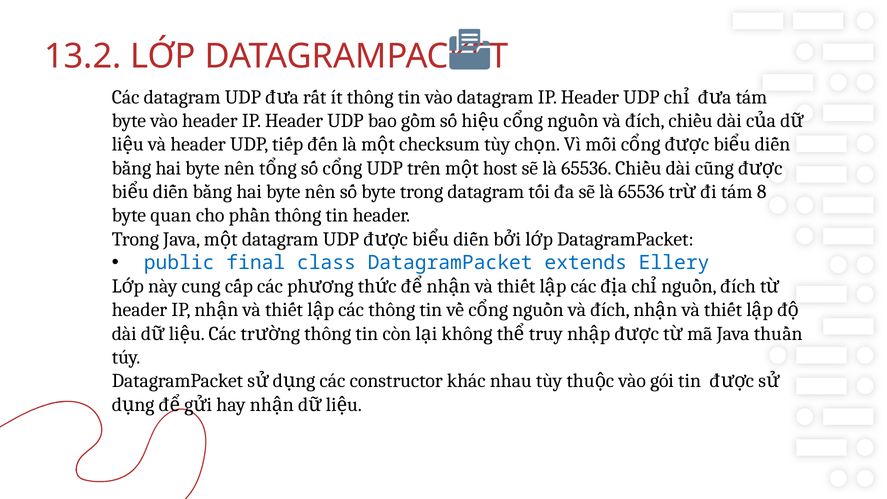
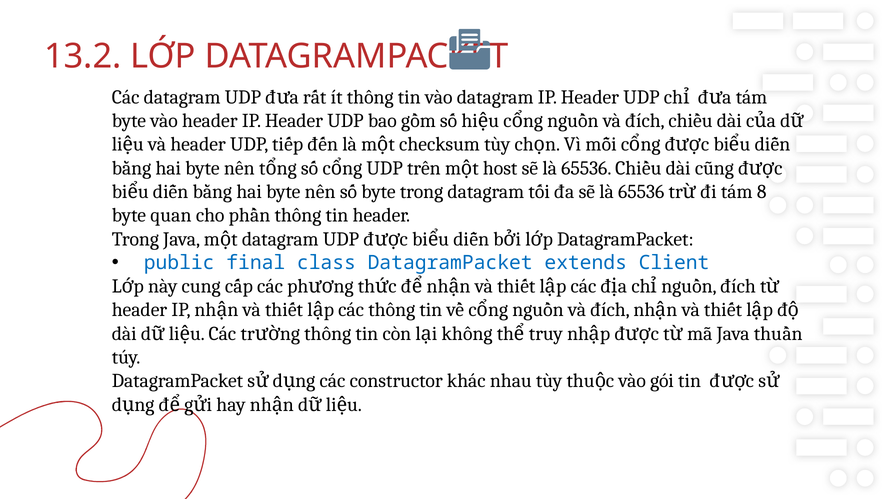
Ellery: Ellery -> Client
